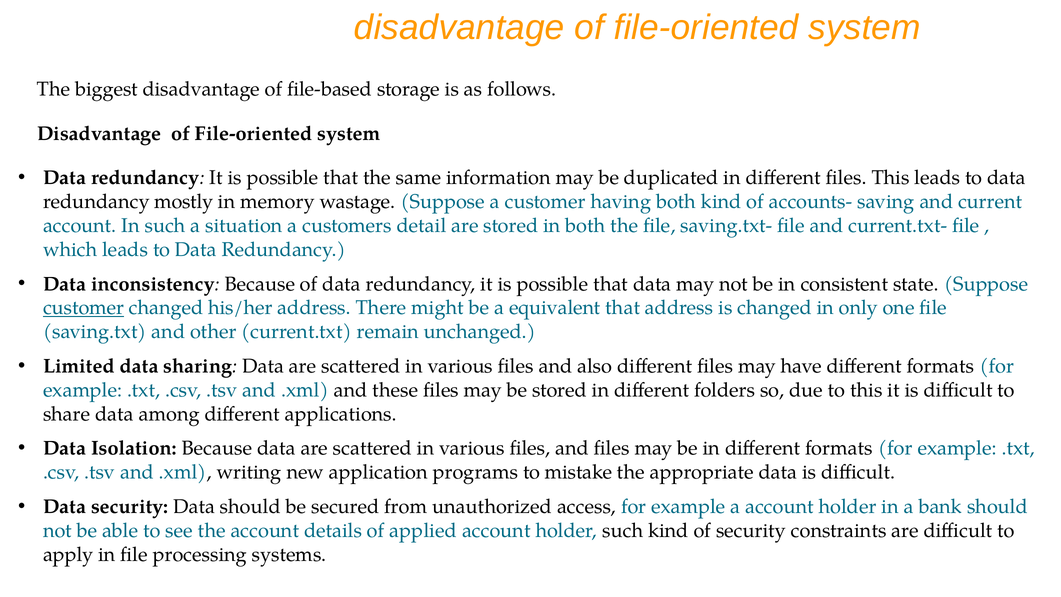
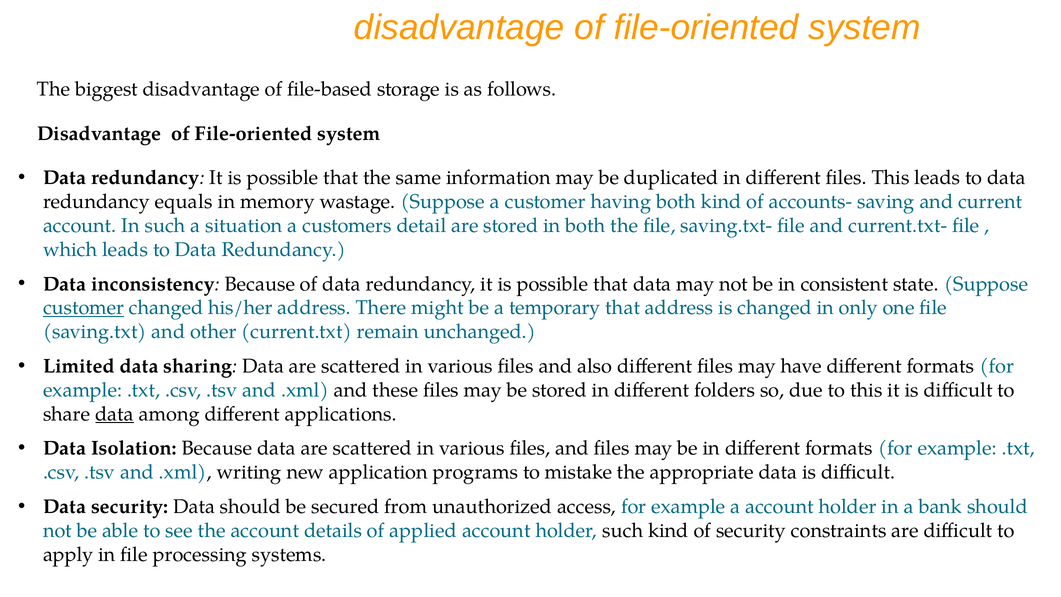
mostly: mostly -> equals
equivalent: equivalent -> temporary
data at (115, 414) underline: none -> present
